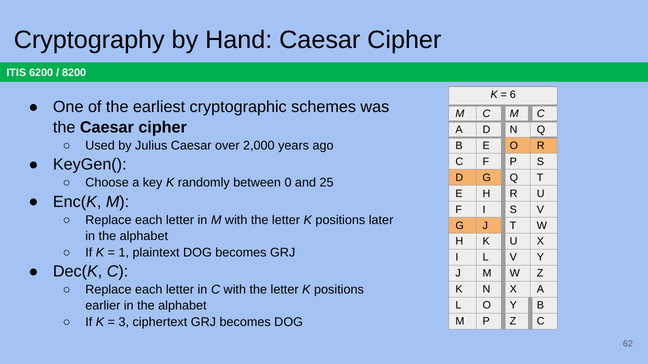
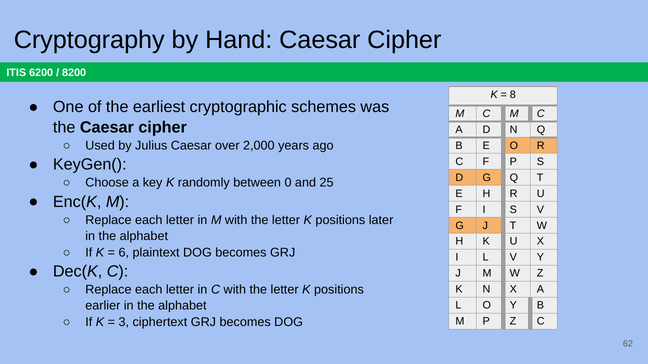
6: 6 -> 8
1: 1 -> 6
